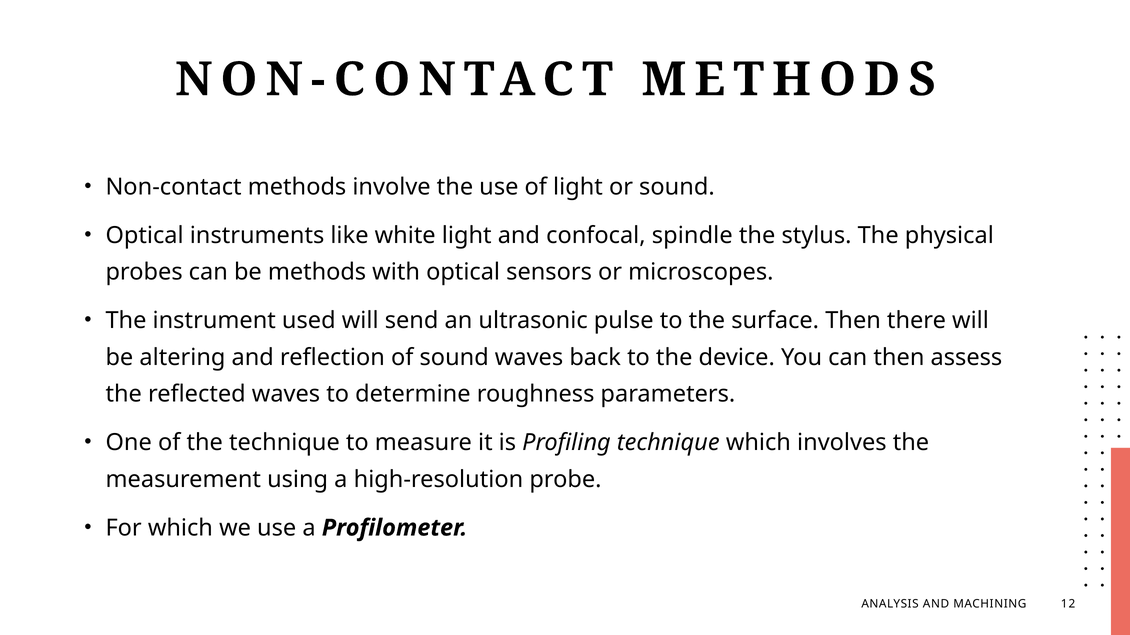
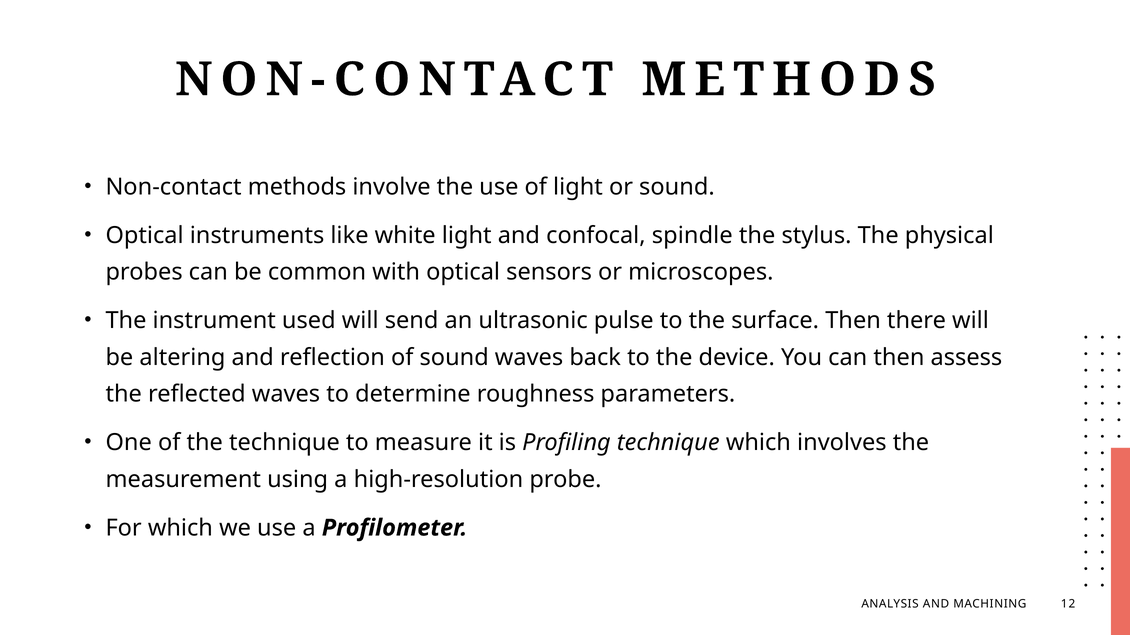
be methods: methods -> common
